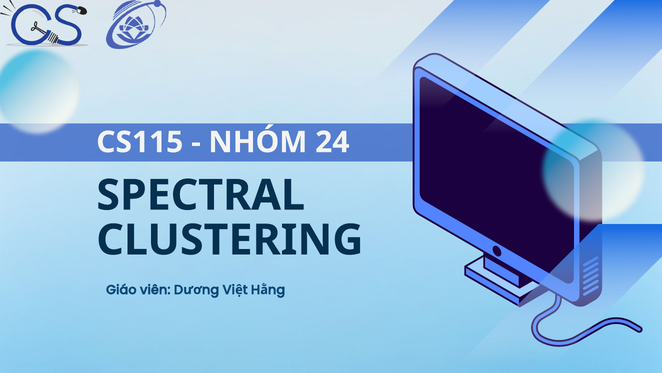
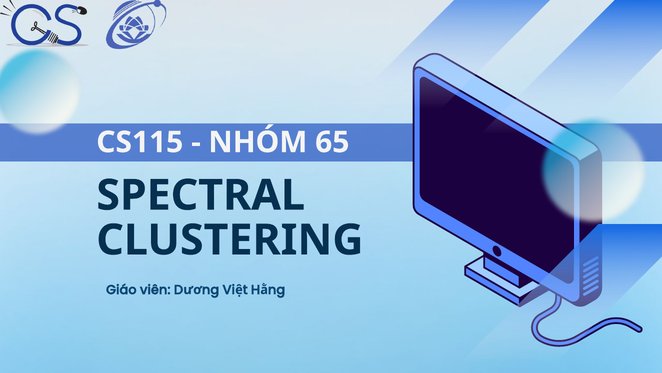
24: 24 -> 65
